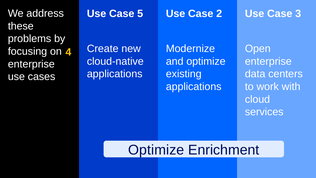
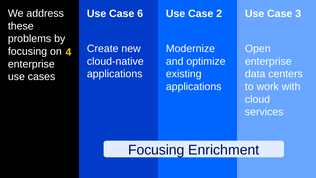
5: 5 -> 6
Optimize at (156, 150): Optimize -> Focusing
